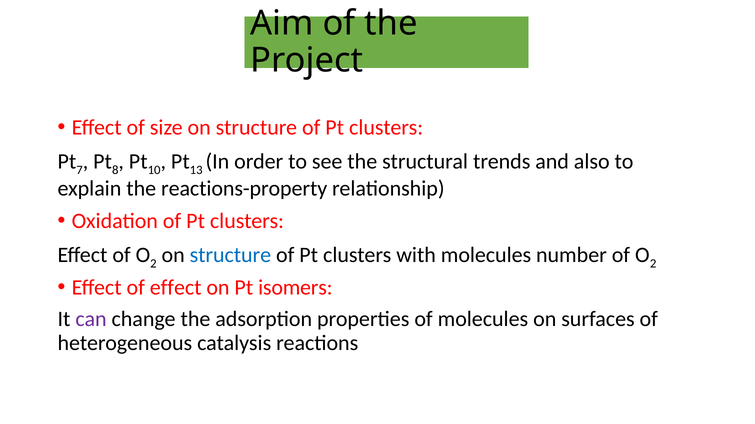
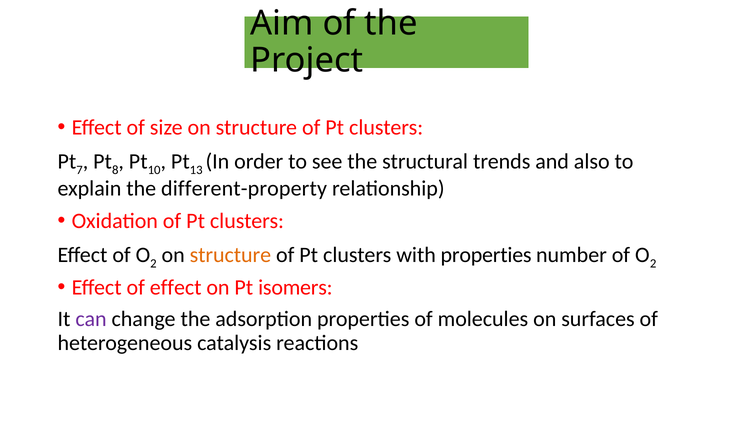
reactions-property: reactions-property -> different-property
structure at (230, 256) colour: blue -> orange
with molecules: molecules -> properties
